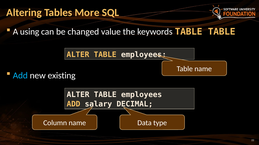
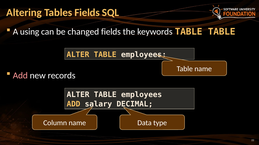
Tables More: More -> Fields
changed value: value -> fields
Add at (20, 76) colour: light blue -> pink
existing: existing -> records
